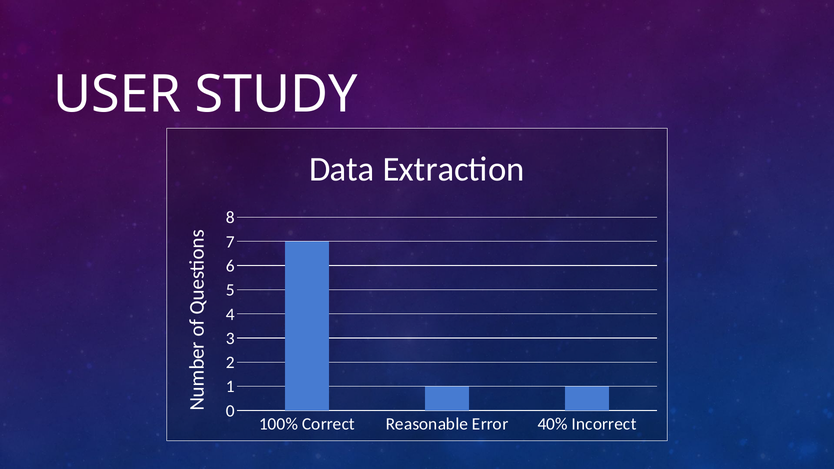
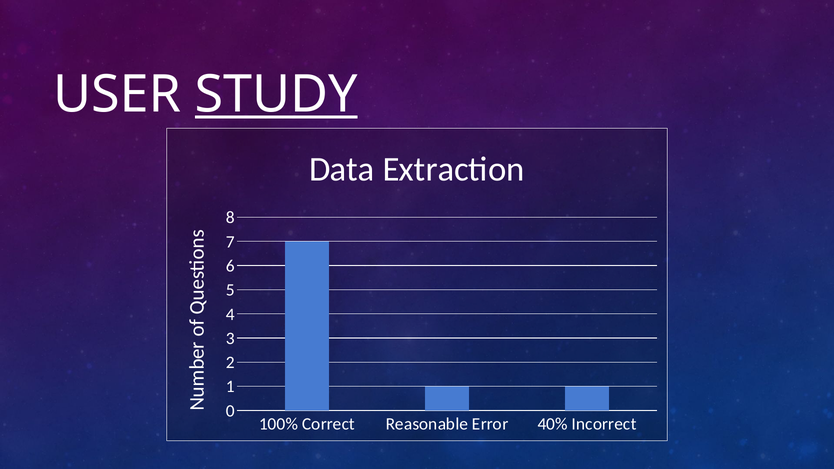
STUDY underline: none -> present
